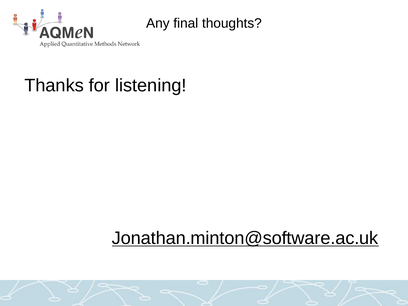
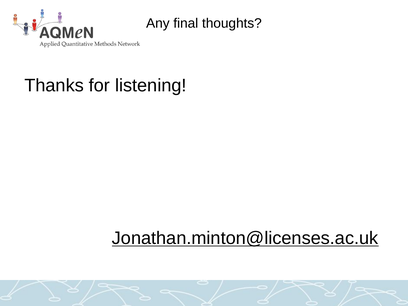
Jonathan.minton@software.ac.uk: Jonathan.minton@software.ac.uk -> Jonathan.minton@licenses.ac.uk
